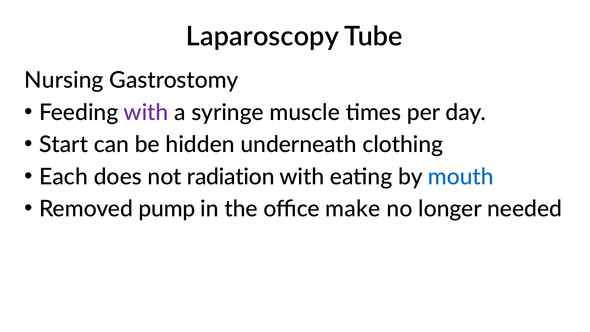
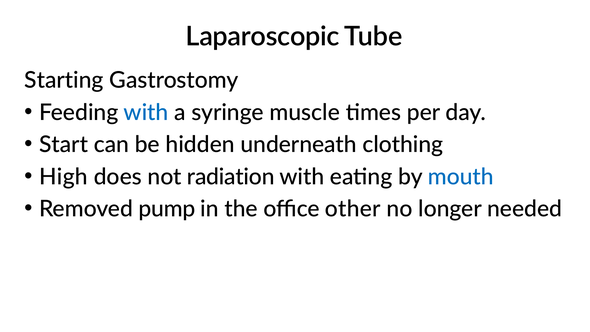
Laparoscopy: Laparoscopy -> Laparoscopic
Nursing: Nursing -> Starting
with at (146, 112) colour: purple -> blue
Each: Each -> High
make: make -> other
